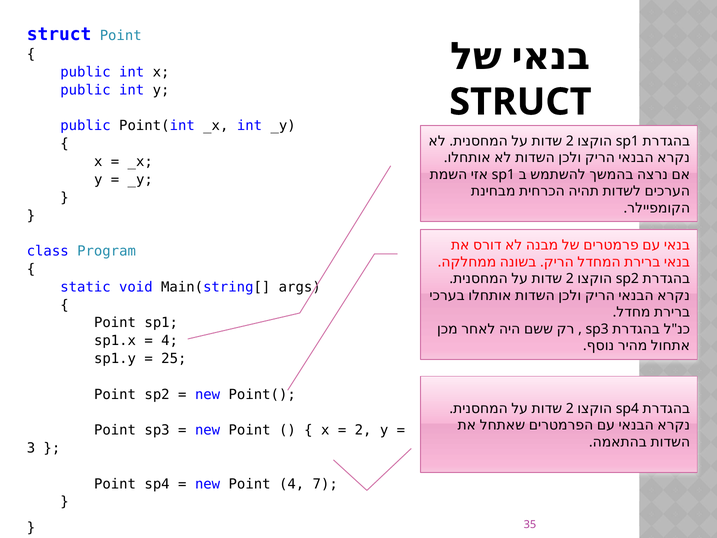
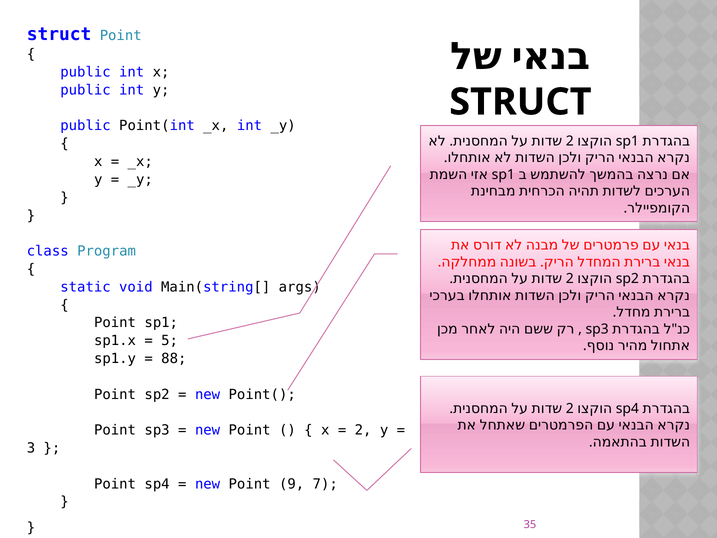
4 at (170, 341): 4 -> 5
25: 25 -> 88
Point 4: 4 -> 9
